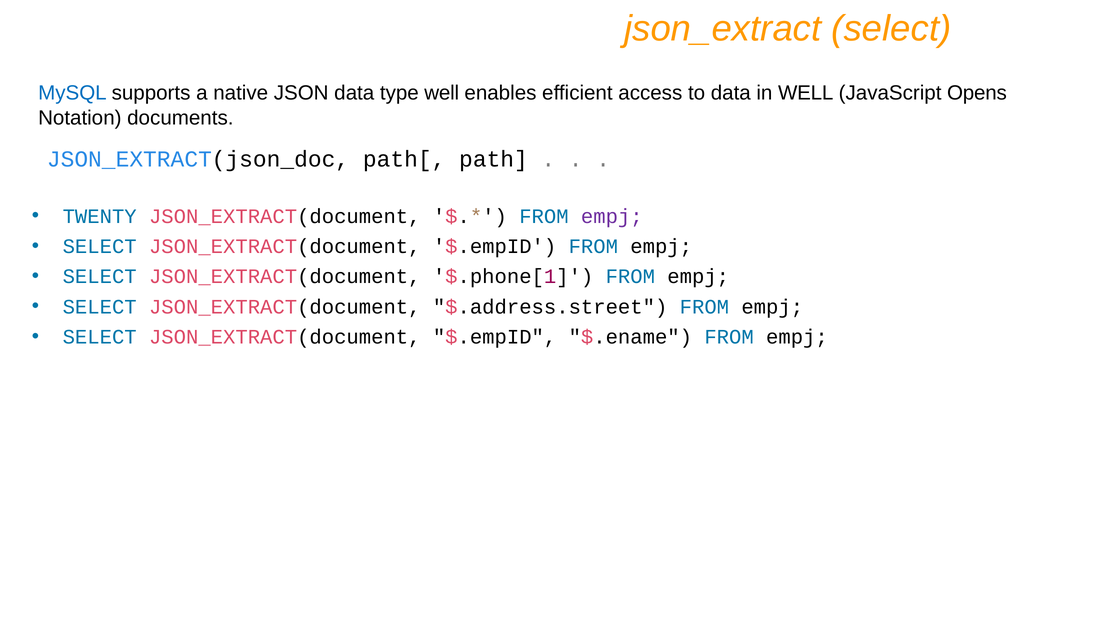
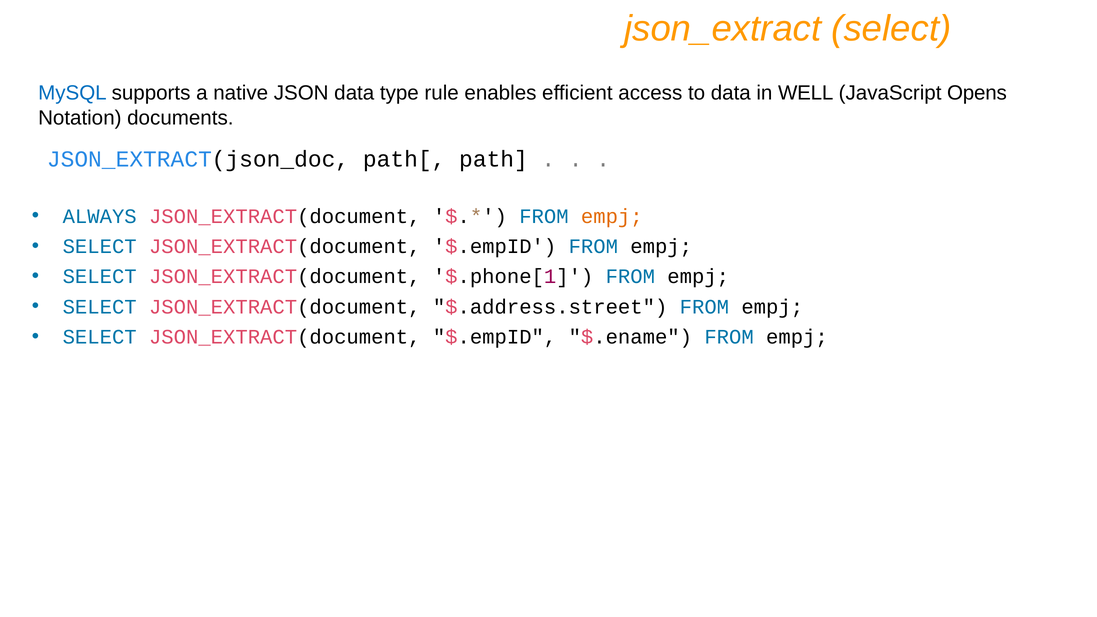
type well: well -> rule
TWENTY: TWENTY -> ALWAYS
empj at (612, 216) colour: purple -> orange
